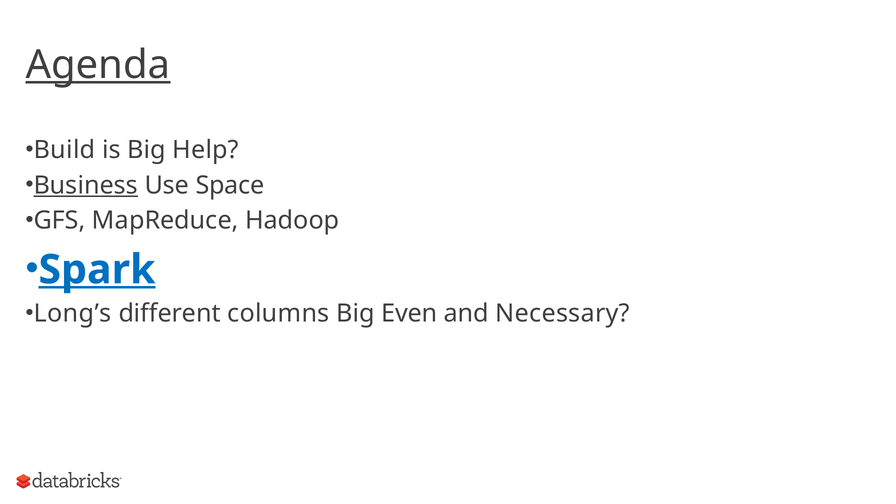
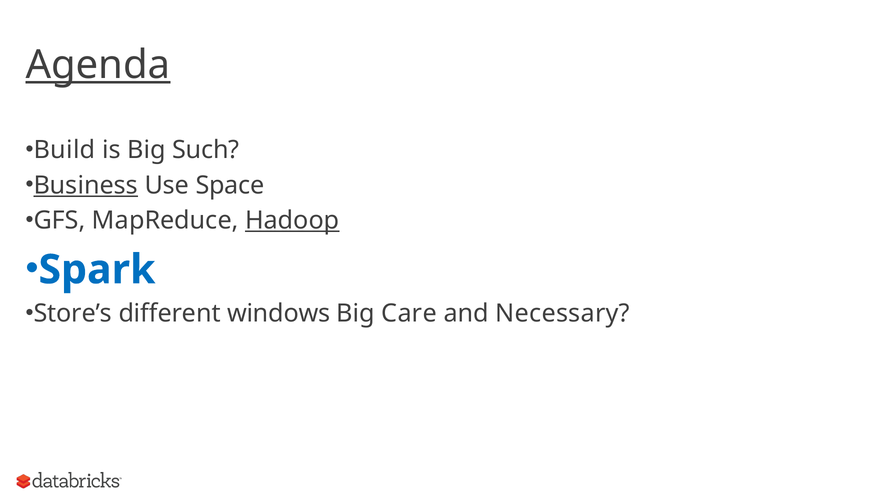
Help: Help -> Such
Hadoop underline: none -> present
Spark underline: present -> none
Long’s: Long’s -> Store’s
columns: columns -> windows
Even: Even -> Care
